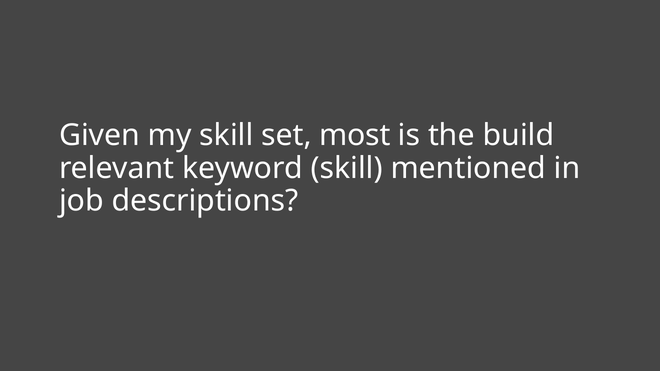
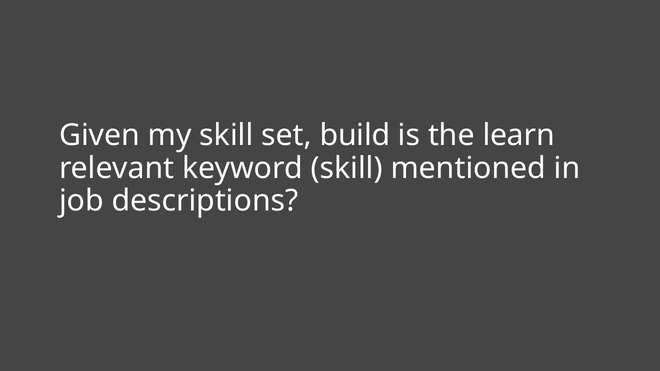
most: most -> build
build: build -> learn
